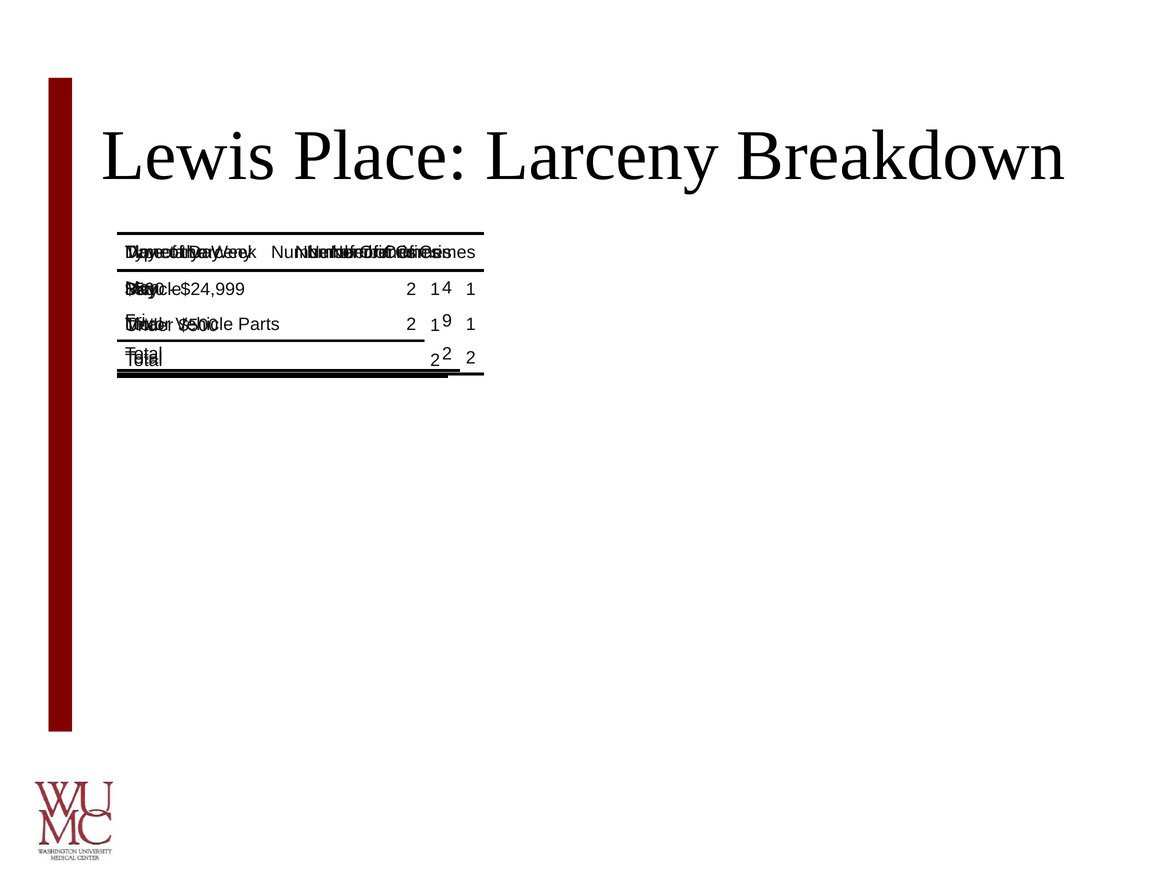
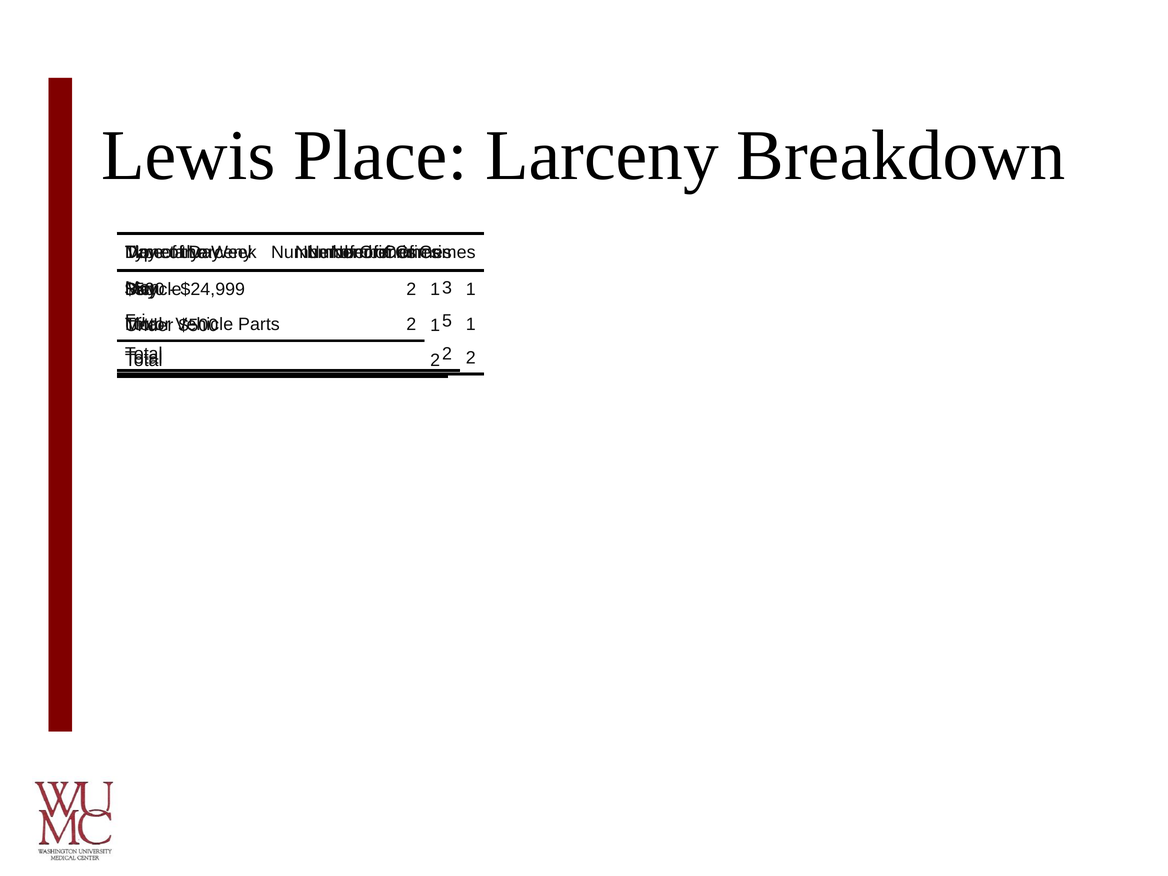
4: 4 -> 3
9: 9 -> 5
